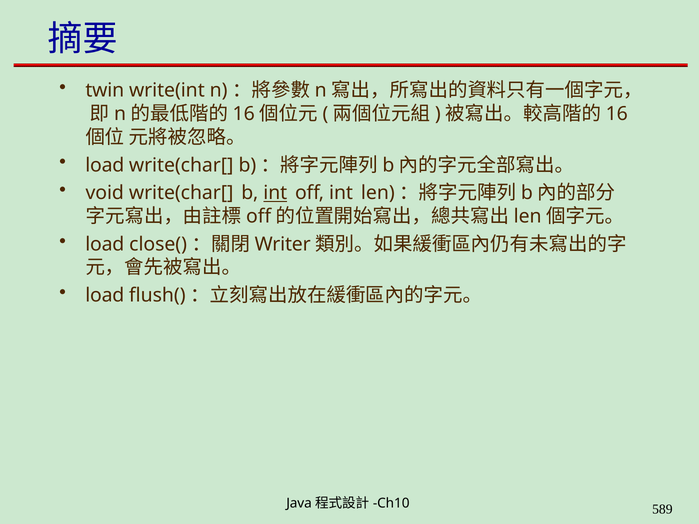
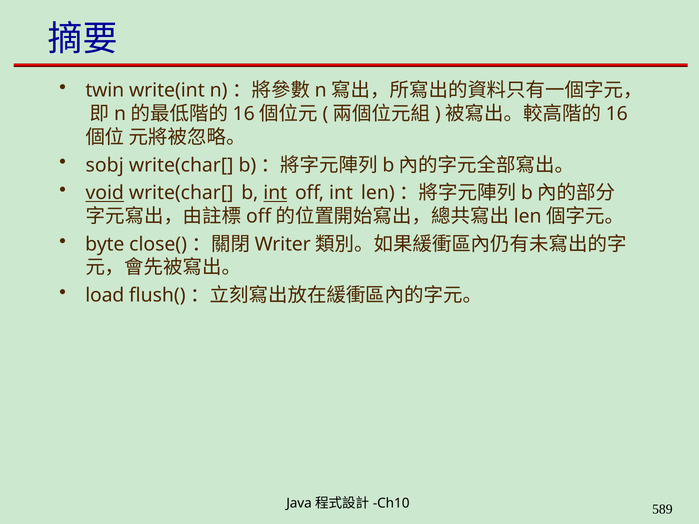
load at (105, 165): load -> sobj
void underline: none -> present
load at (105, 244): load -> byte
